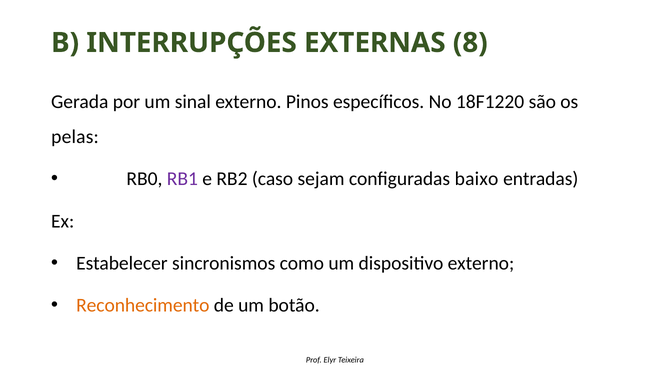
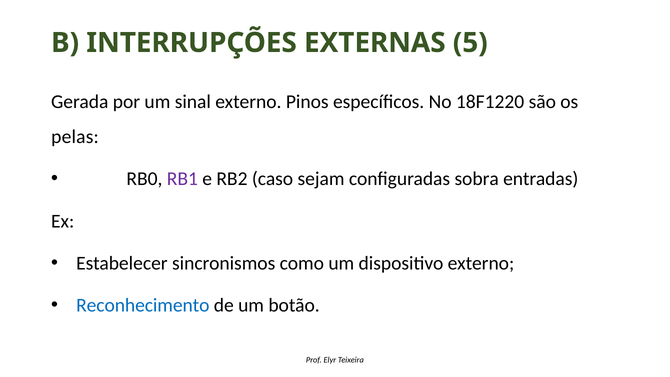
8: 8 -> 5
baixo: baixo -> sobra
Reconhecimento colour: orange -> blue
